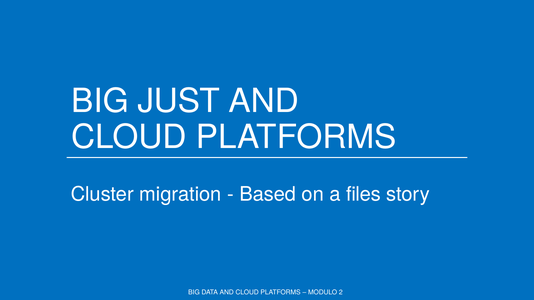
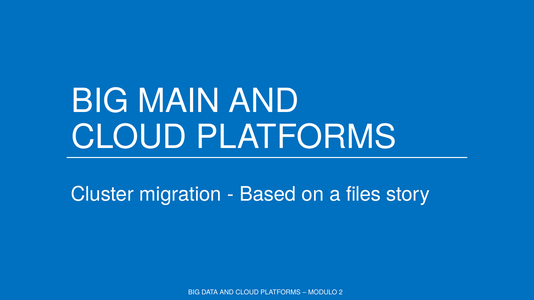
JUST: JUST -> MAIN
